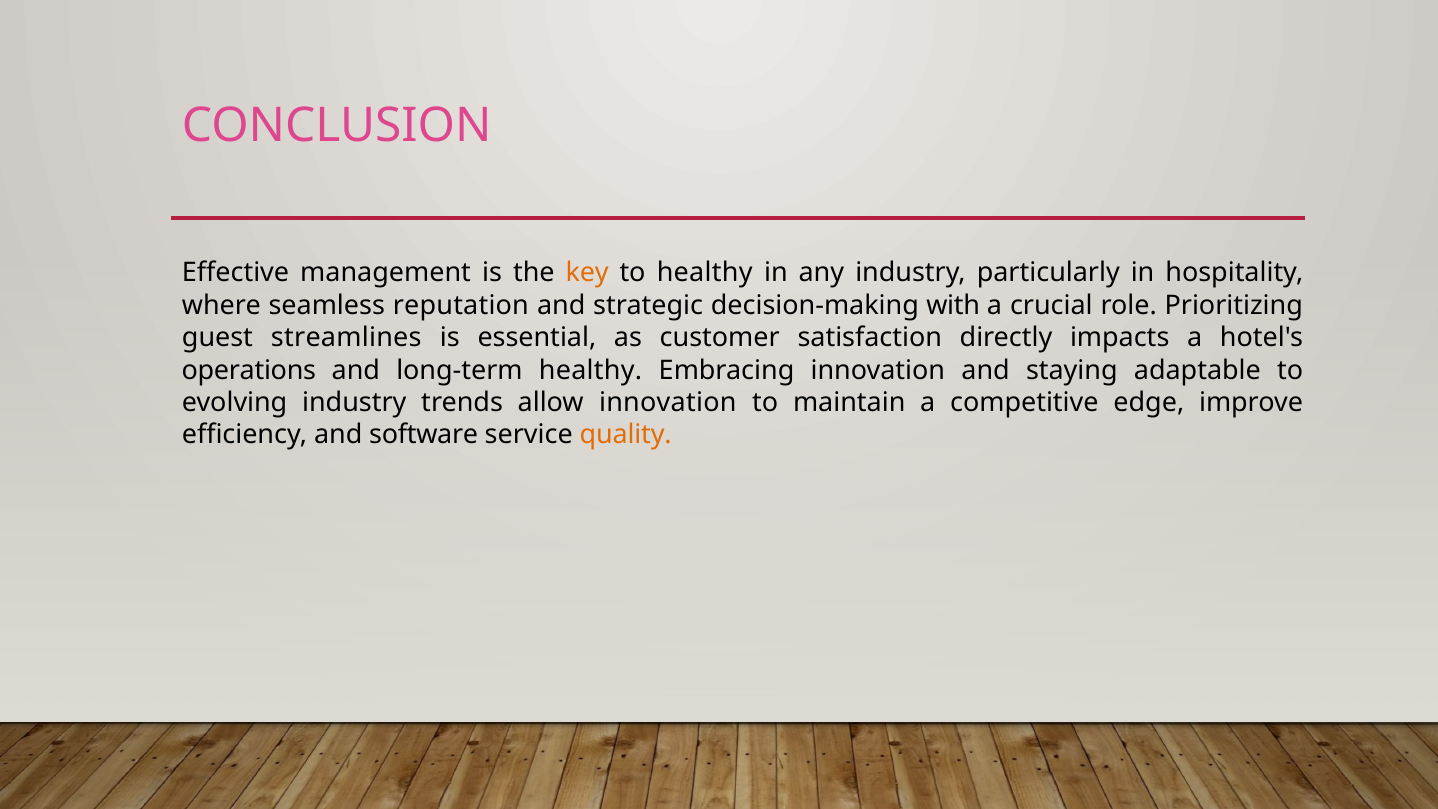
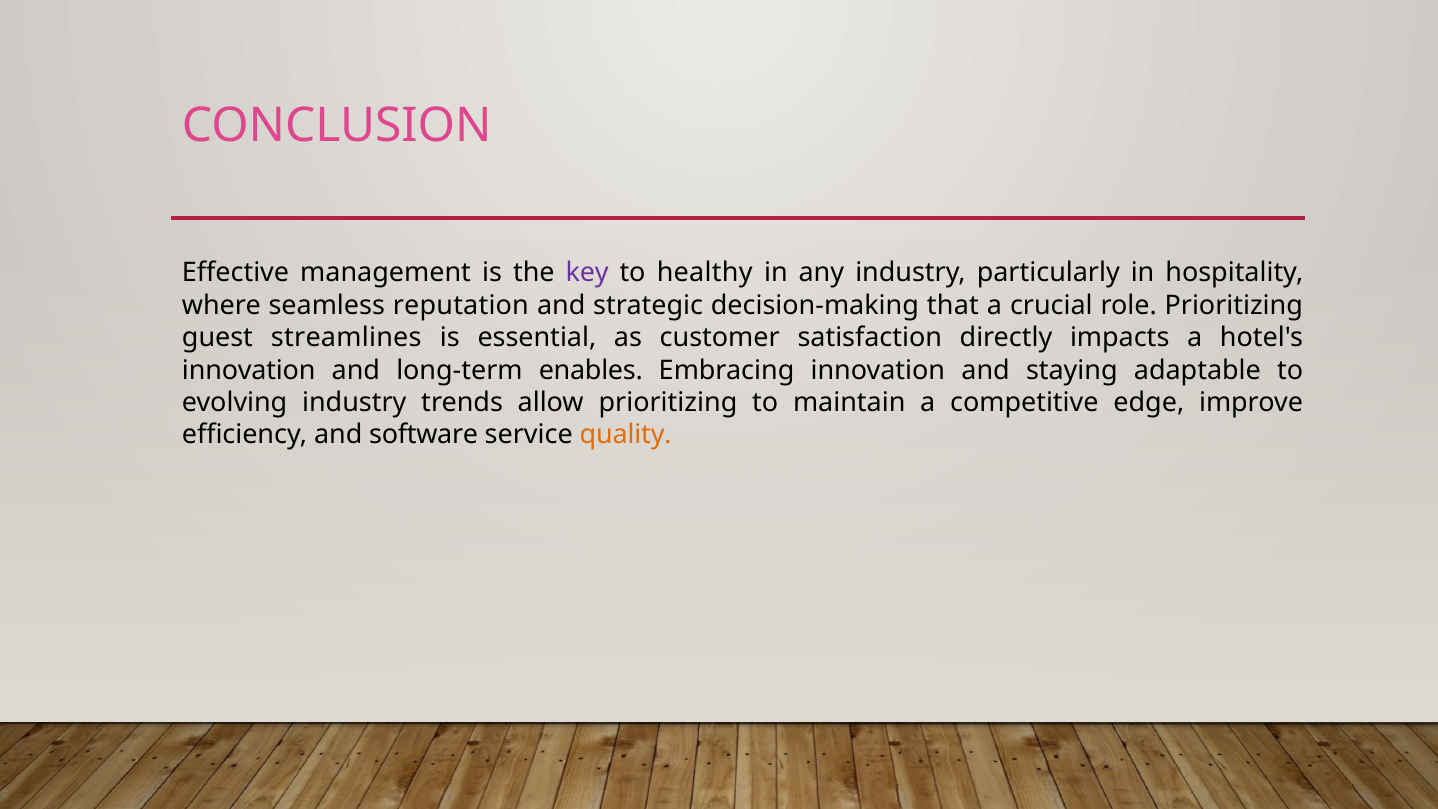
key colour: orange -> purple
with: with -> that
operations at (249, 370): operations -> innovation
long-term healthy: healthy -> enables
allow innovation: innovation -> prioritizing
